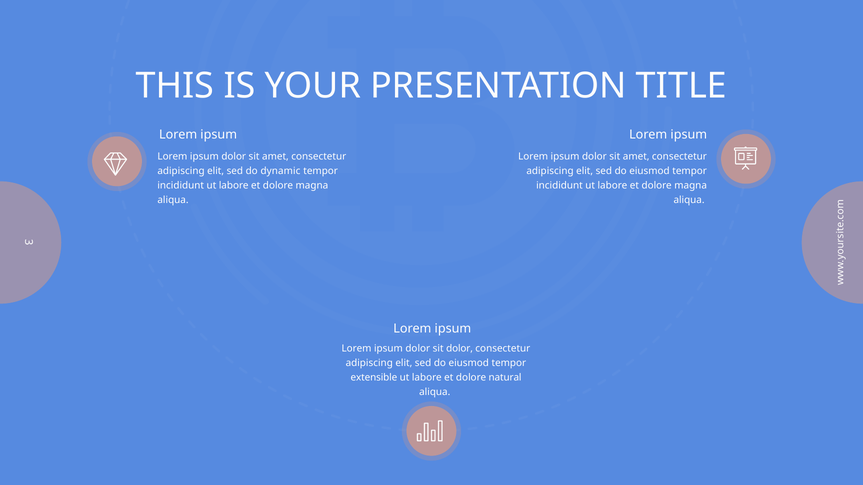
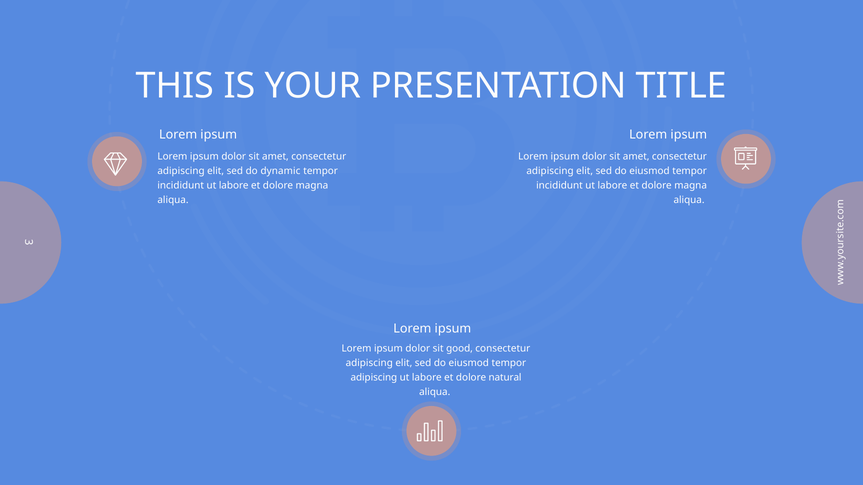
sit dolor: dolor -> good
extensible at (374, 378): extensible -> adipiscing
